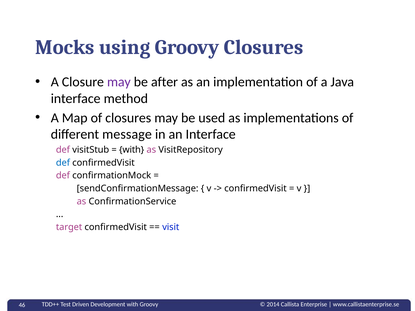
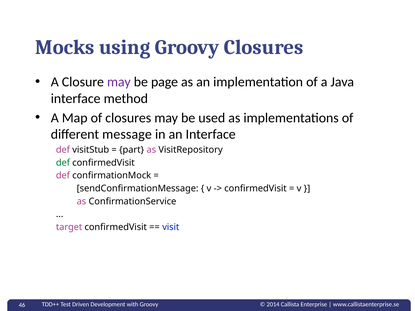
after: after -> page
with at (132, 150): with -> part
def at (63, 163) colour: blue -> green
